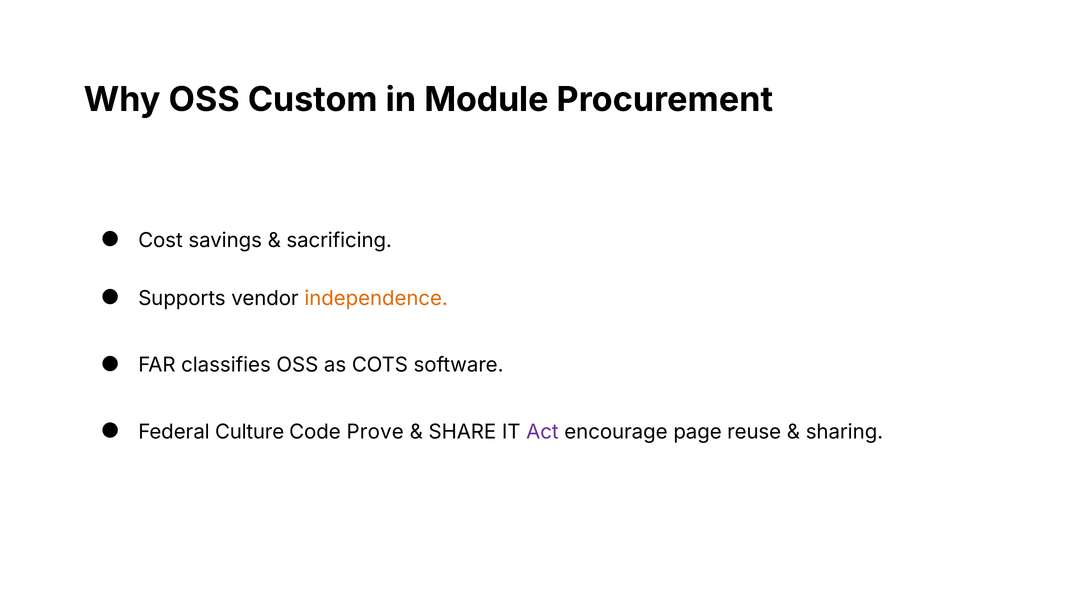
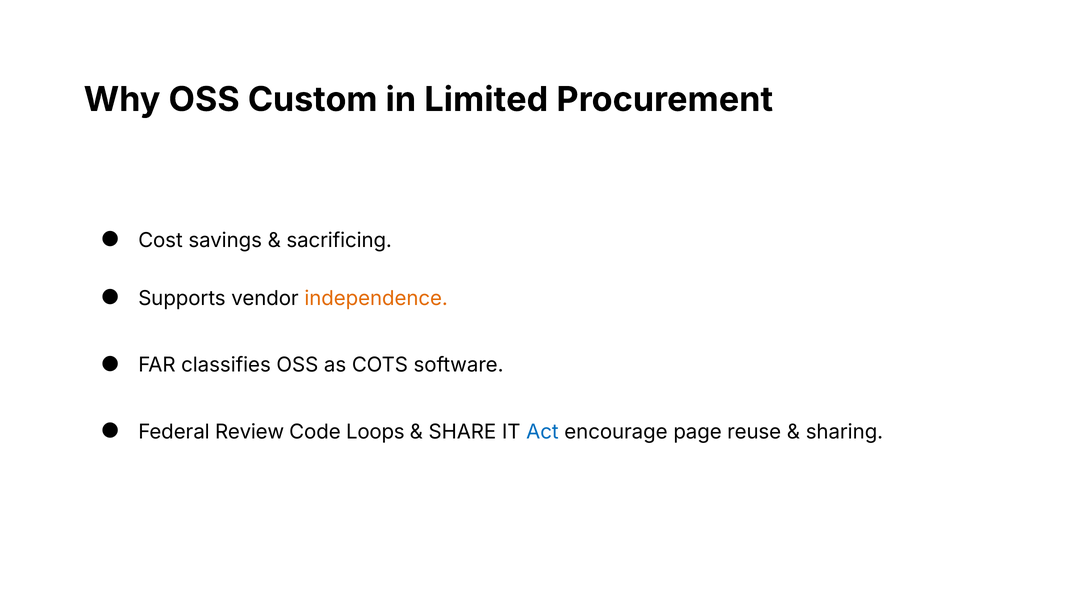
Module: Module -> Limited
Culture: Culture -> Review
Prove: Prove -> Loops
Act colour: purple -> blue
